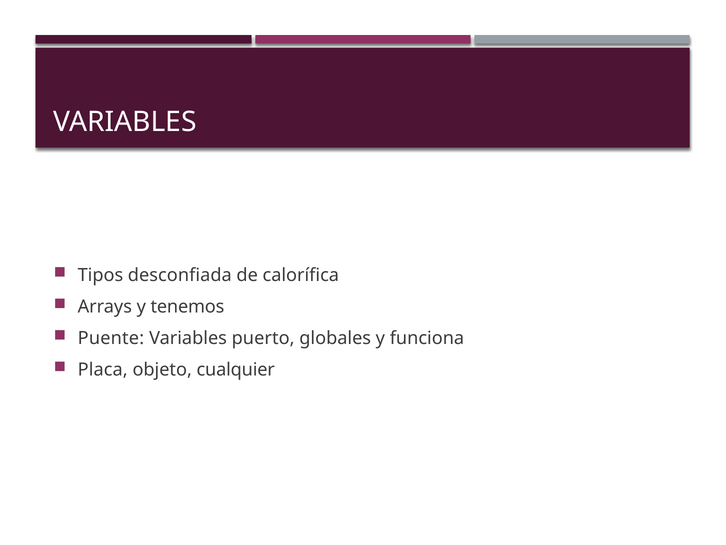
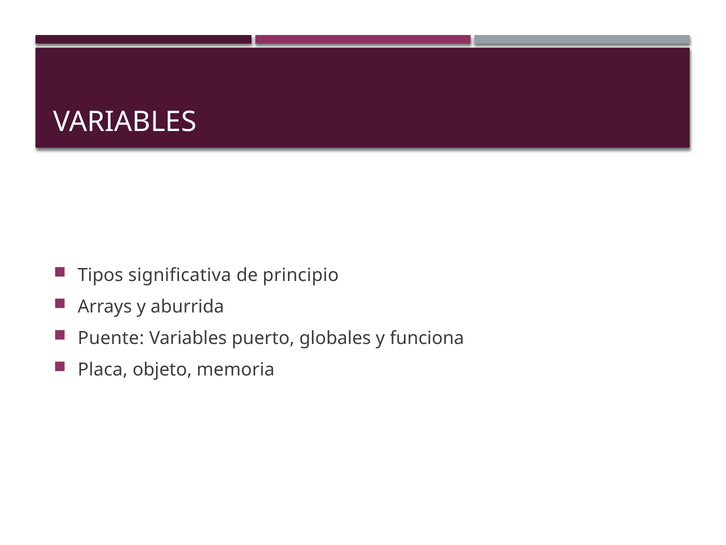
desconfiada: desconfiada -> significativa
calorífica: calorífica -> principio
tenemos: tenemos -> aburrida
cualquier: cualquier -> memoria
